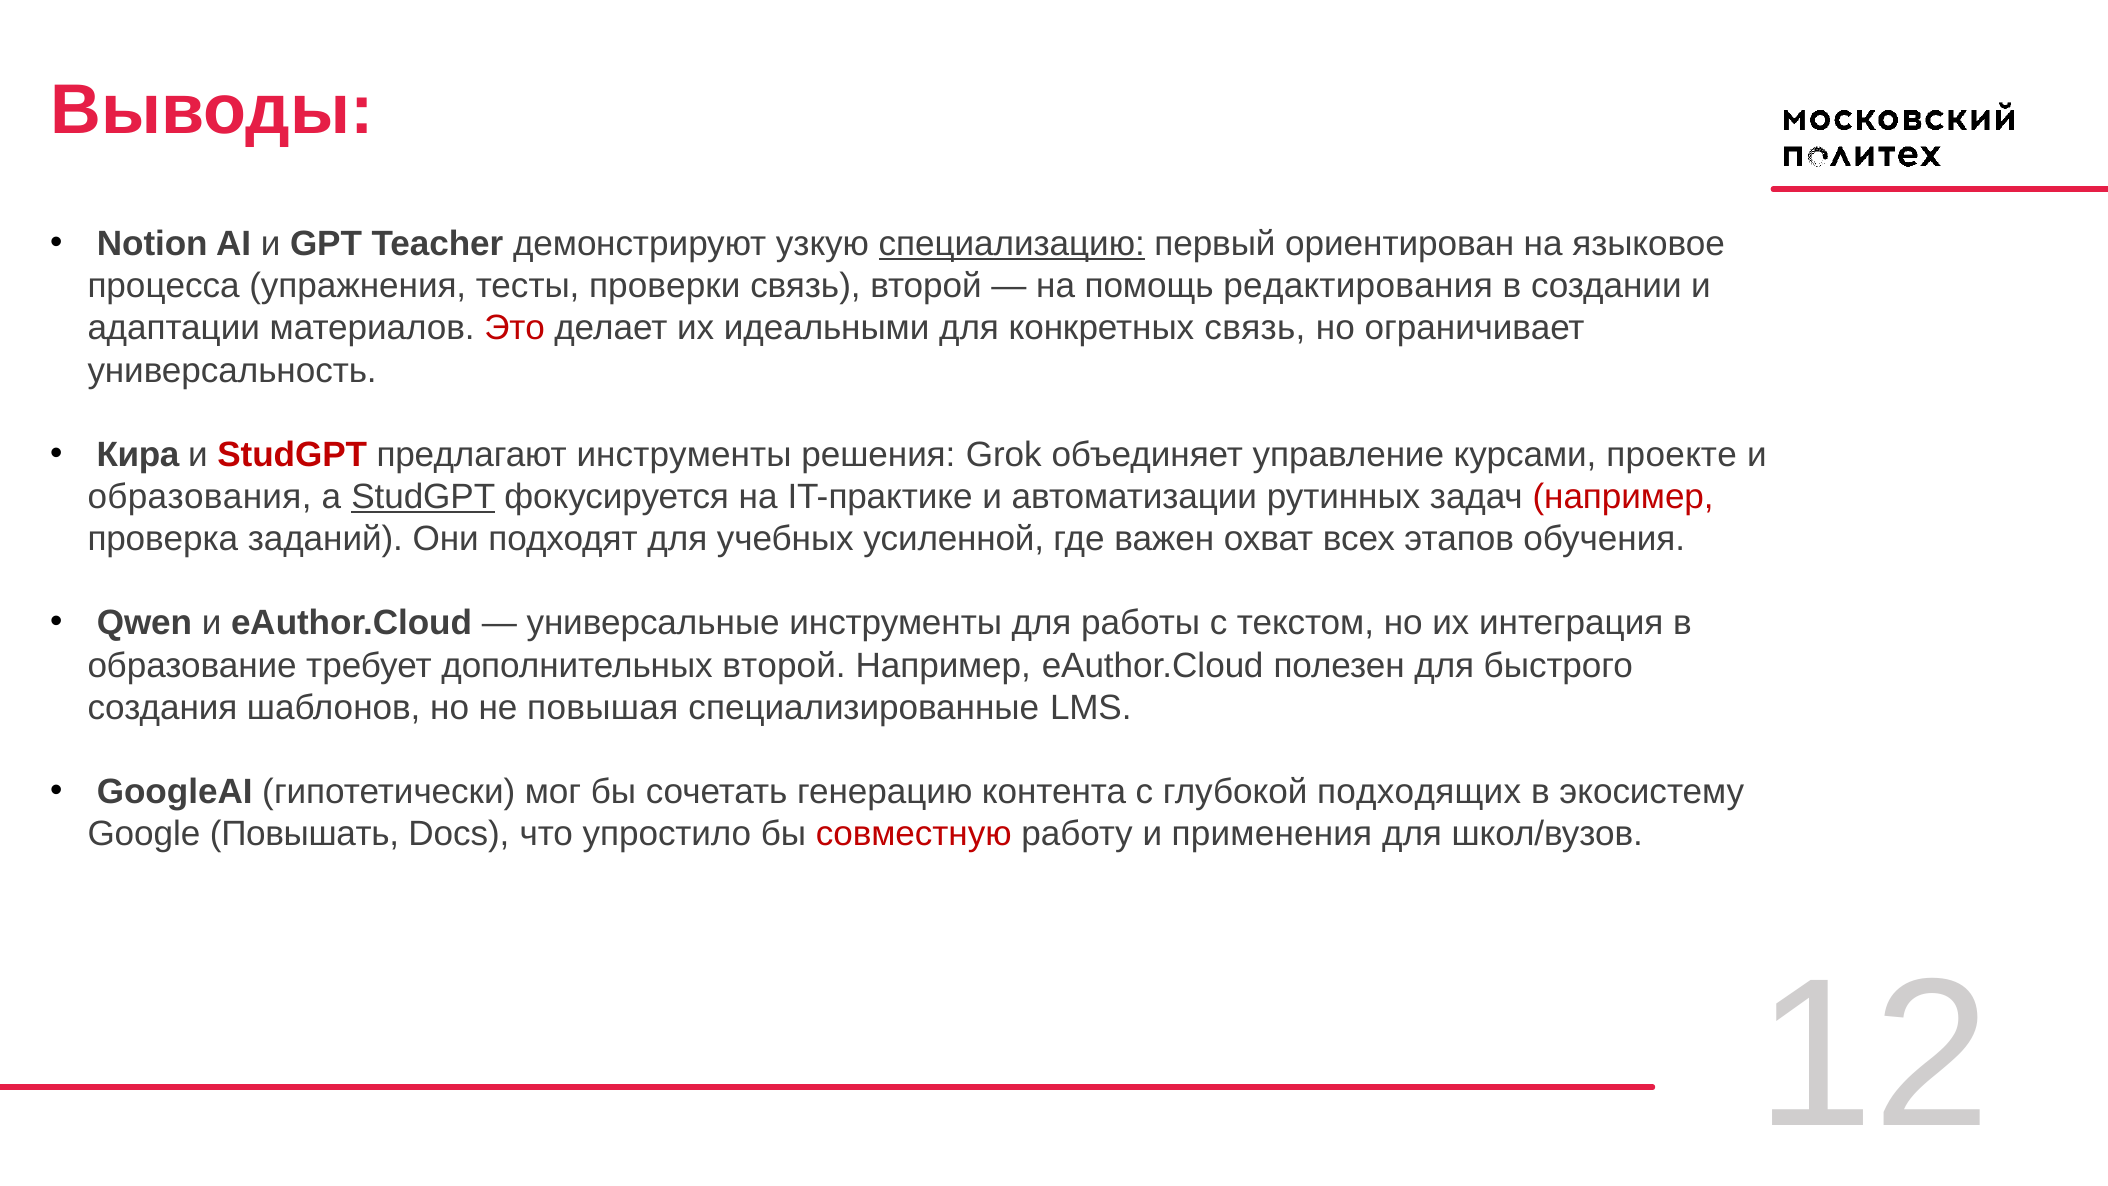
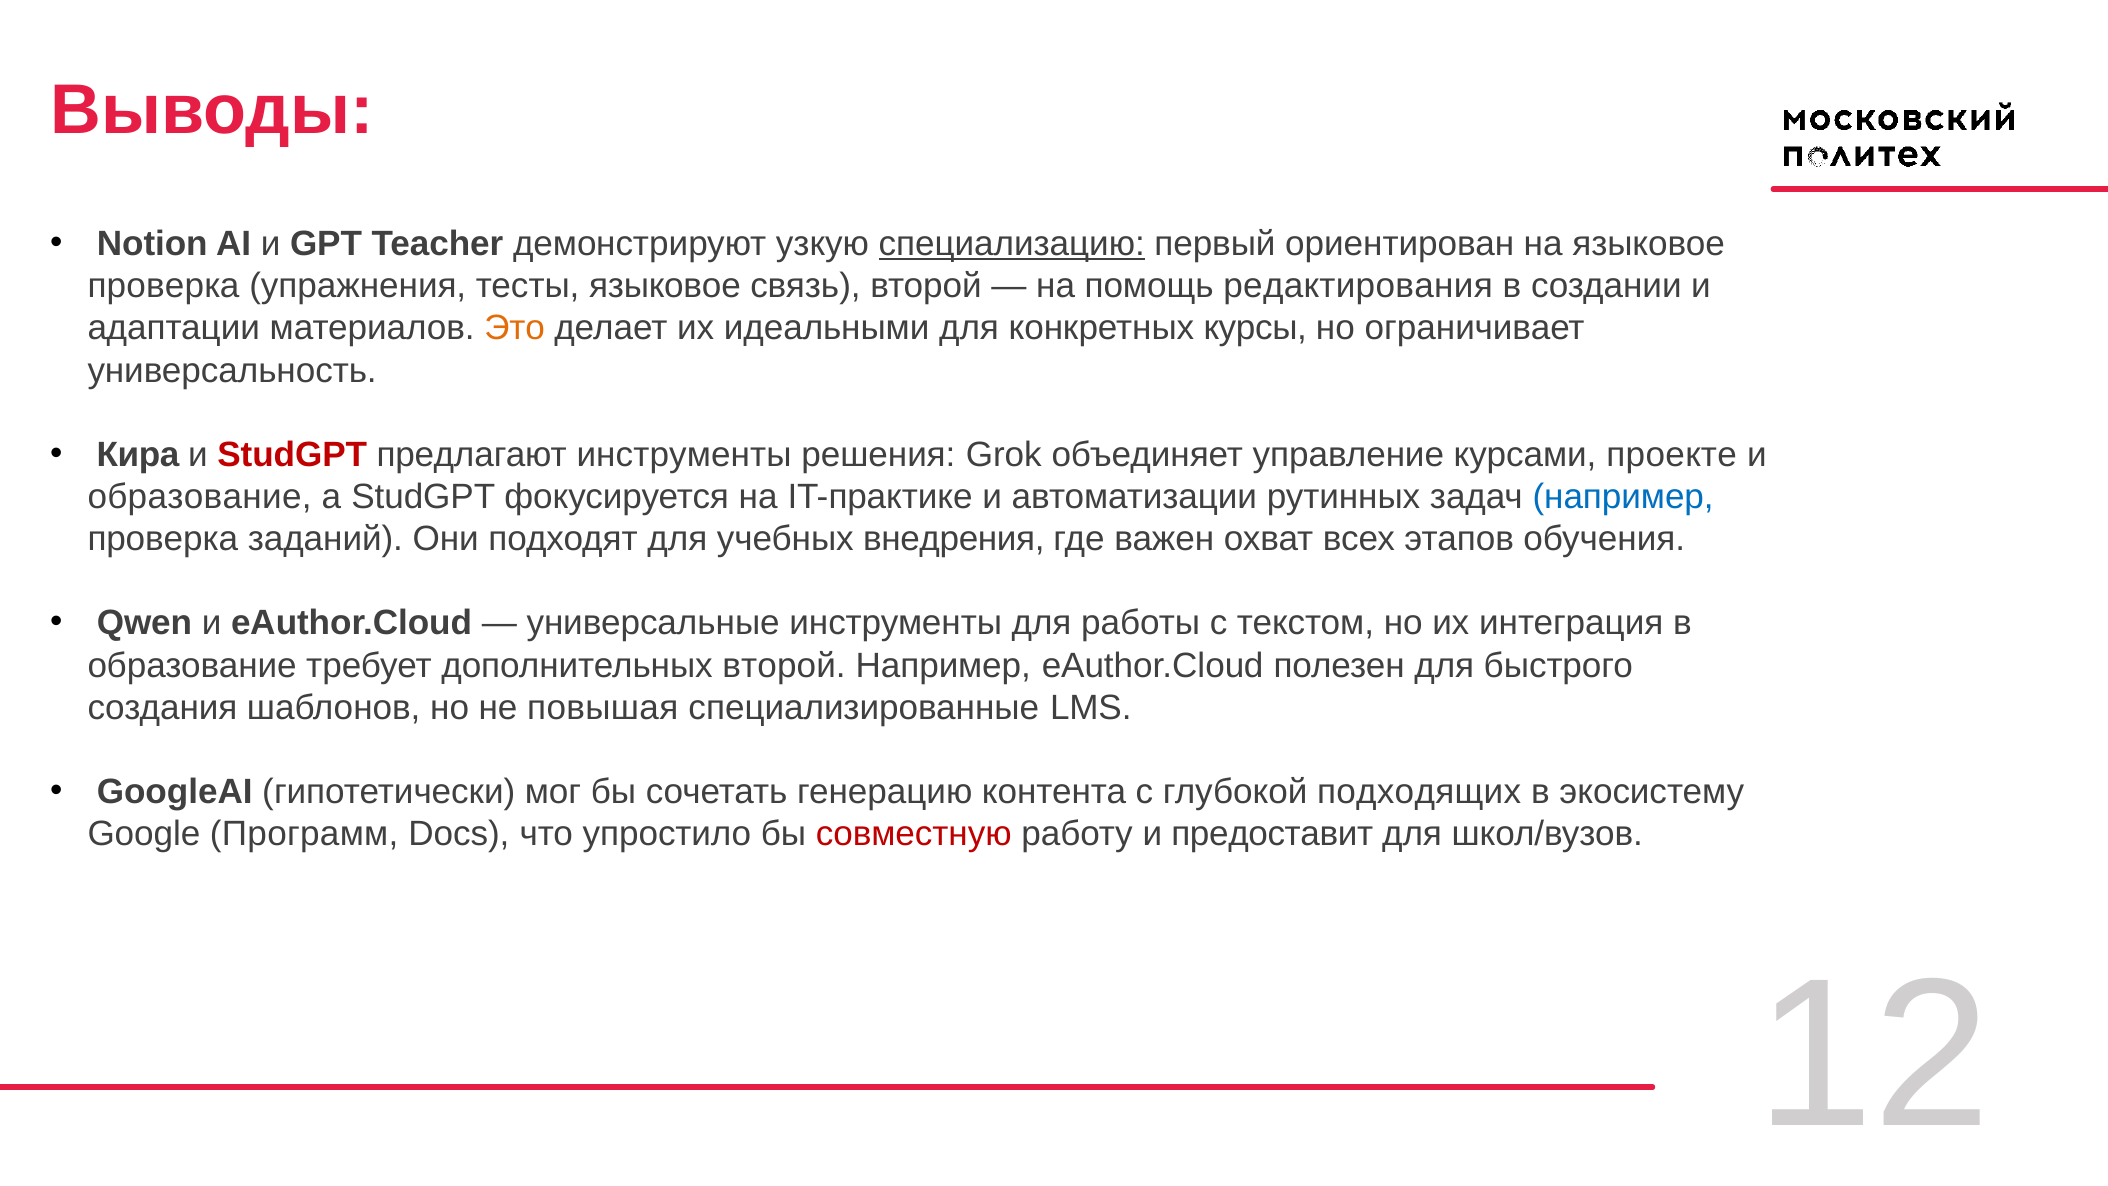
процесса at (164, 286): процесса -> проверка
тесты проверки: проверки -> языковое
Это colour: red -> orange
конкретных связь: связь -> курсы
образования at (200, 497): образования -> образование
StudGPT at (423, 497) underline: present -> none
например at (1623, 497) colour: red -> blue
усиленной: усиленной -> внедрения
Повышать: Повышать -> Программ
применения: применения -> предоставит
